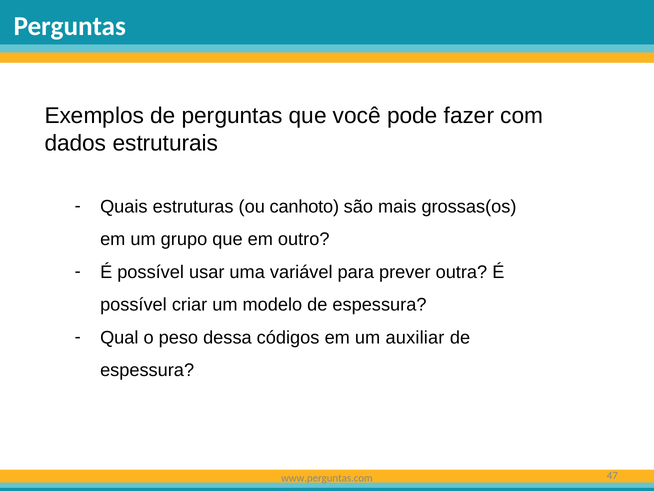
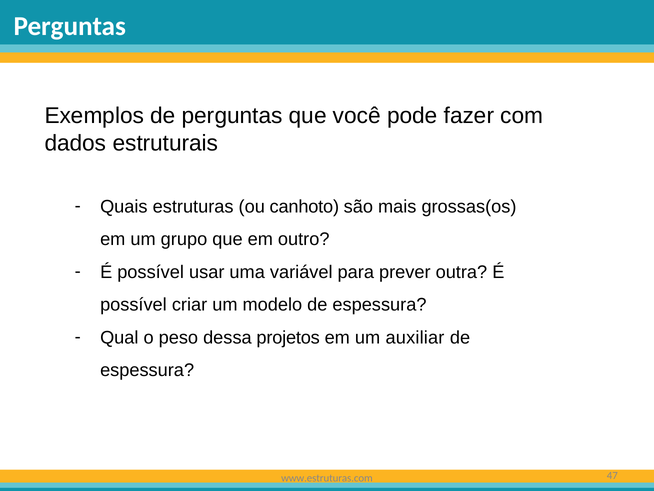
códigos: códigos -> projetos
www.perguntas.com: www.perguntas.com -> www.estruturas.com
